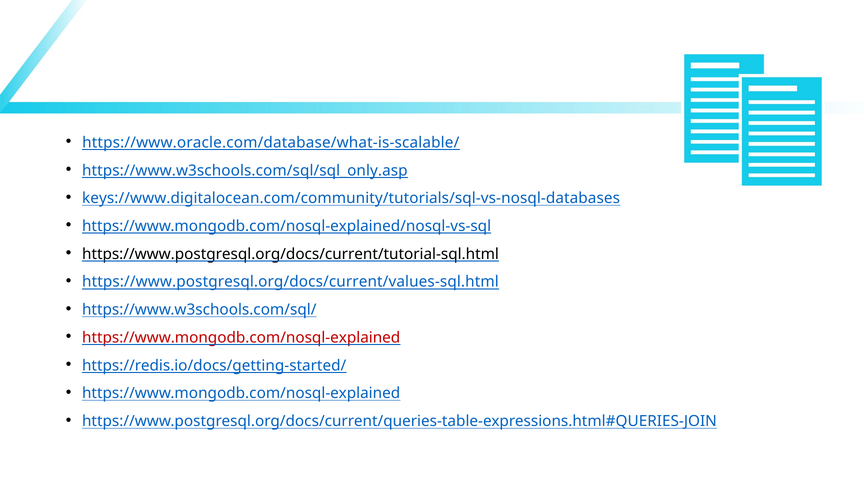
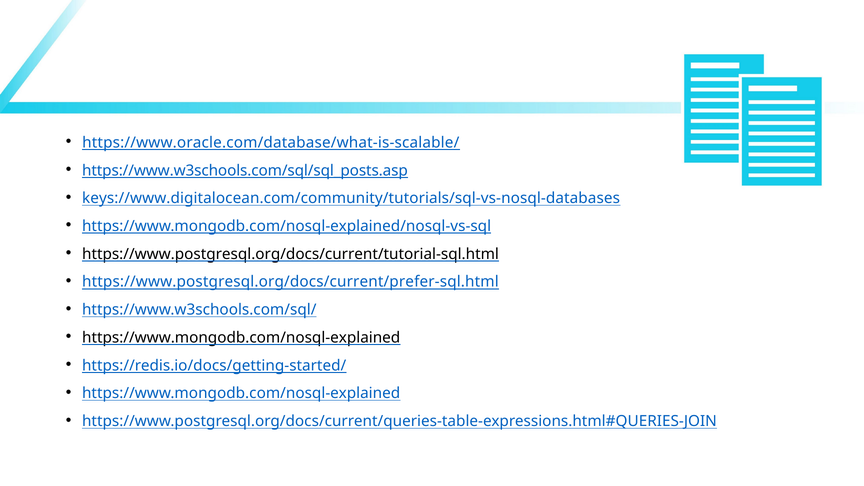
https://www.w3schools.com/sql/sql_only.asp: https://www.w3schools.com/sql/sql_only.asp -> https://www.w3schools.com/sql/sql_posts.asp
https://www.postgresql.org/docs/current/values-sql.html: https://www.postgresql.org/docs/current/values-sql.html -> https://www.postgresql.org/docs/current/prefer-sql.html
https://www.mongodb.com/nosql-explained at (241, 338) colour: red -> black
